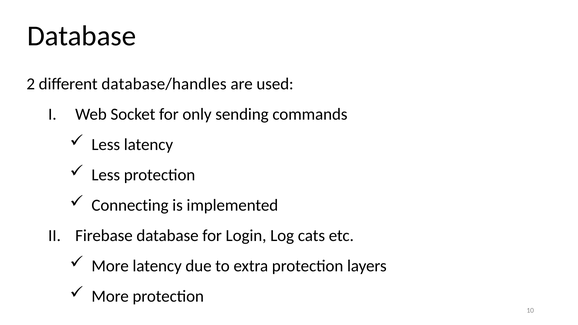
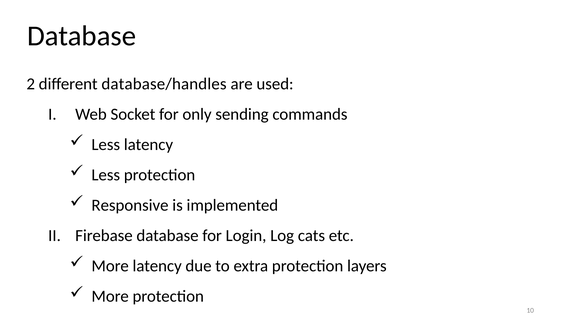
Connecting: Connecting -> Responsive
